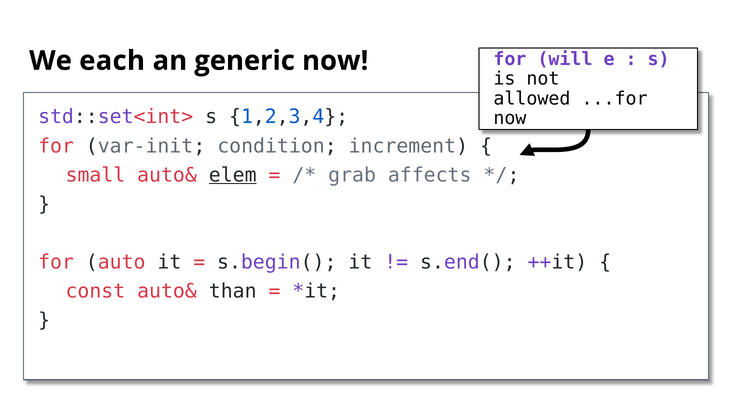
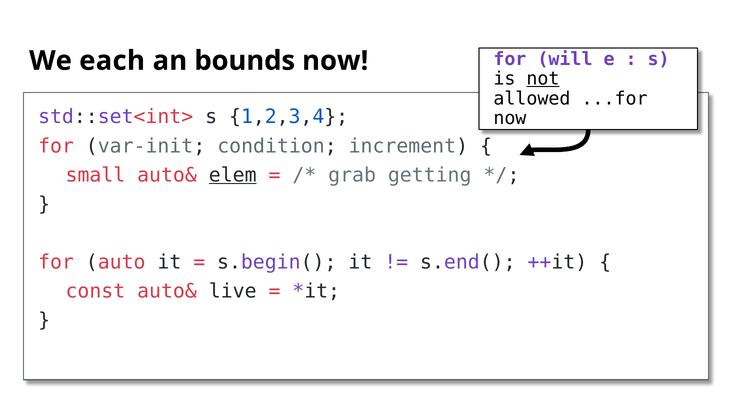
generic: generic -> bounds
not underline: none -> present
affects: affects -> getting
than: than -> live
